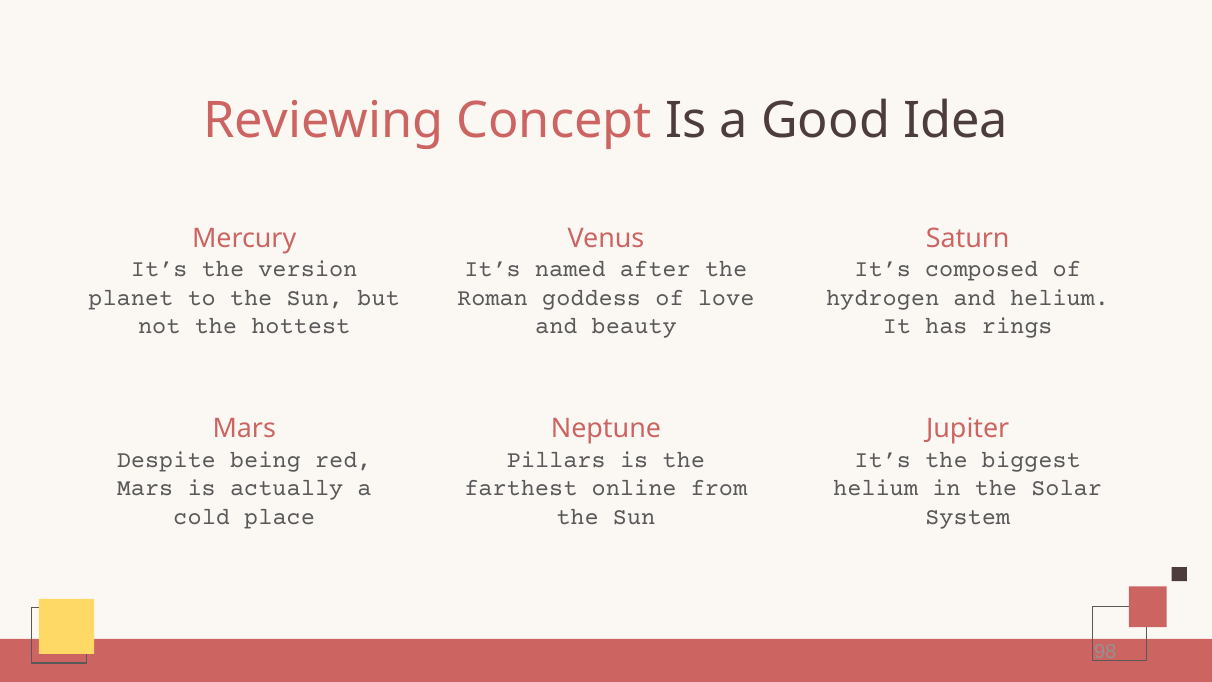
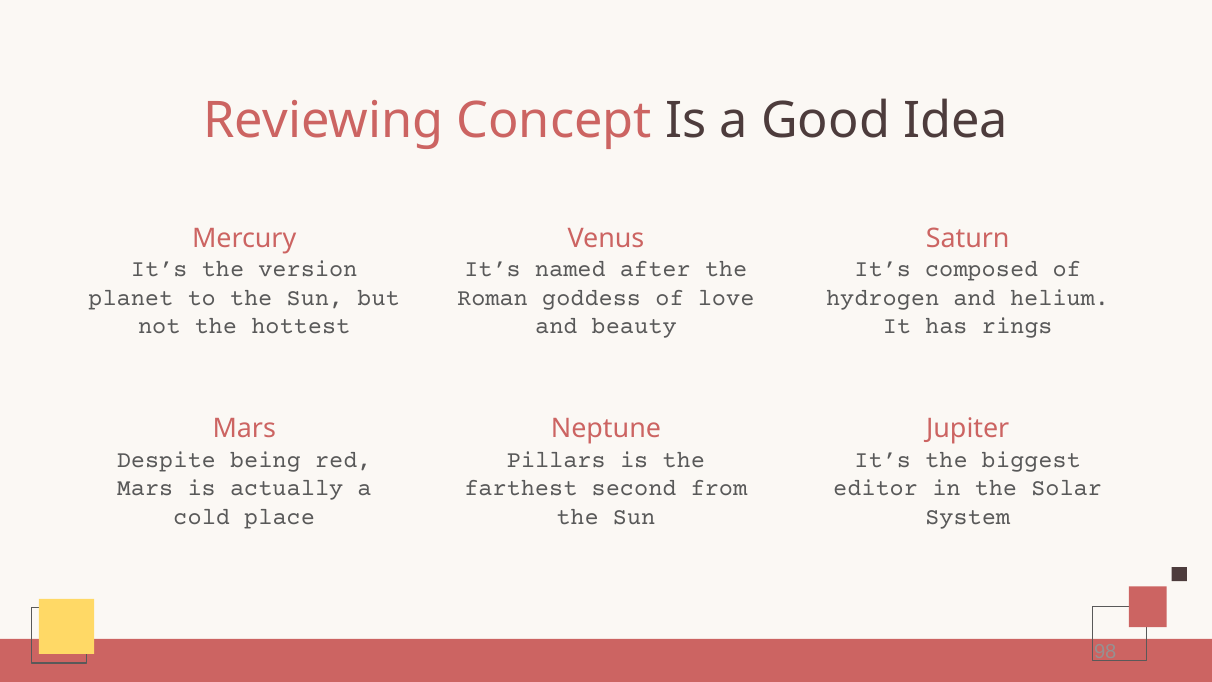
online: online -> second
helium at (876, 488): helium -> editor
